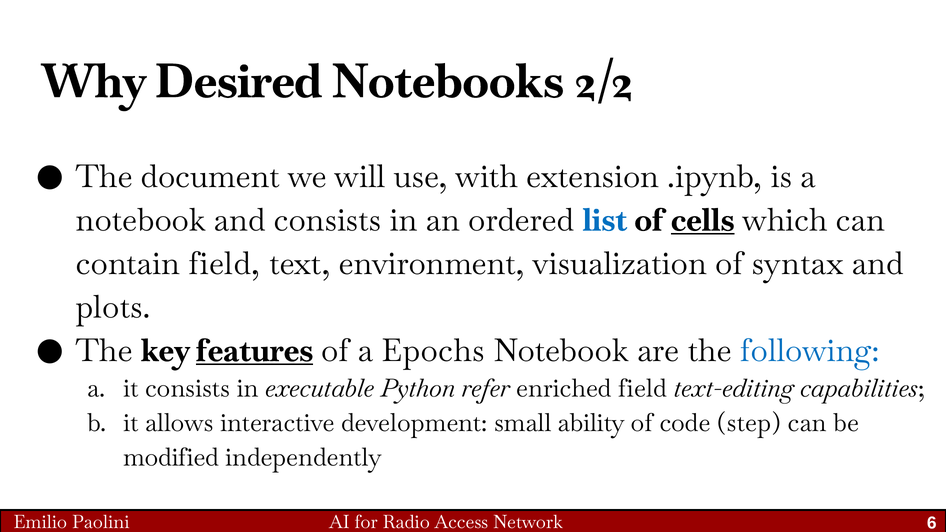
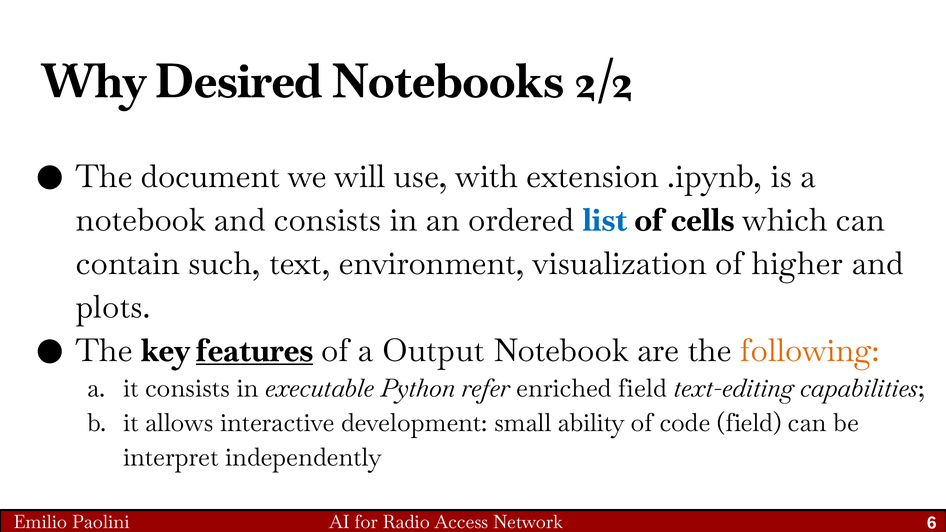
cells underline: present -> none
contain field: field -> such
syntax: syntax -> higher
Epochs: Epochs -> Output
following colour: blue -> orange
code step: step -> field
modified: modified -> interpret
